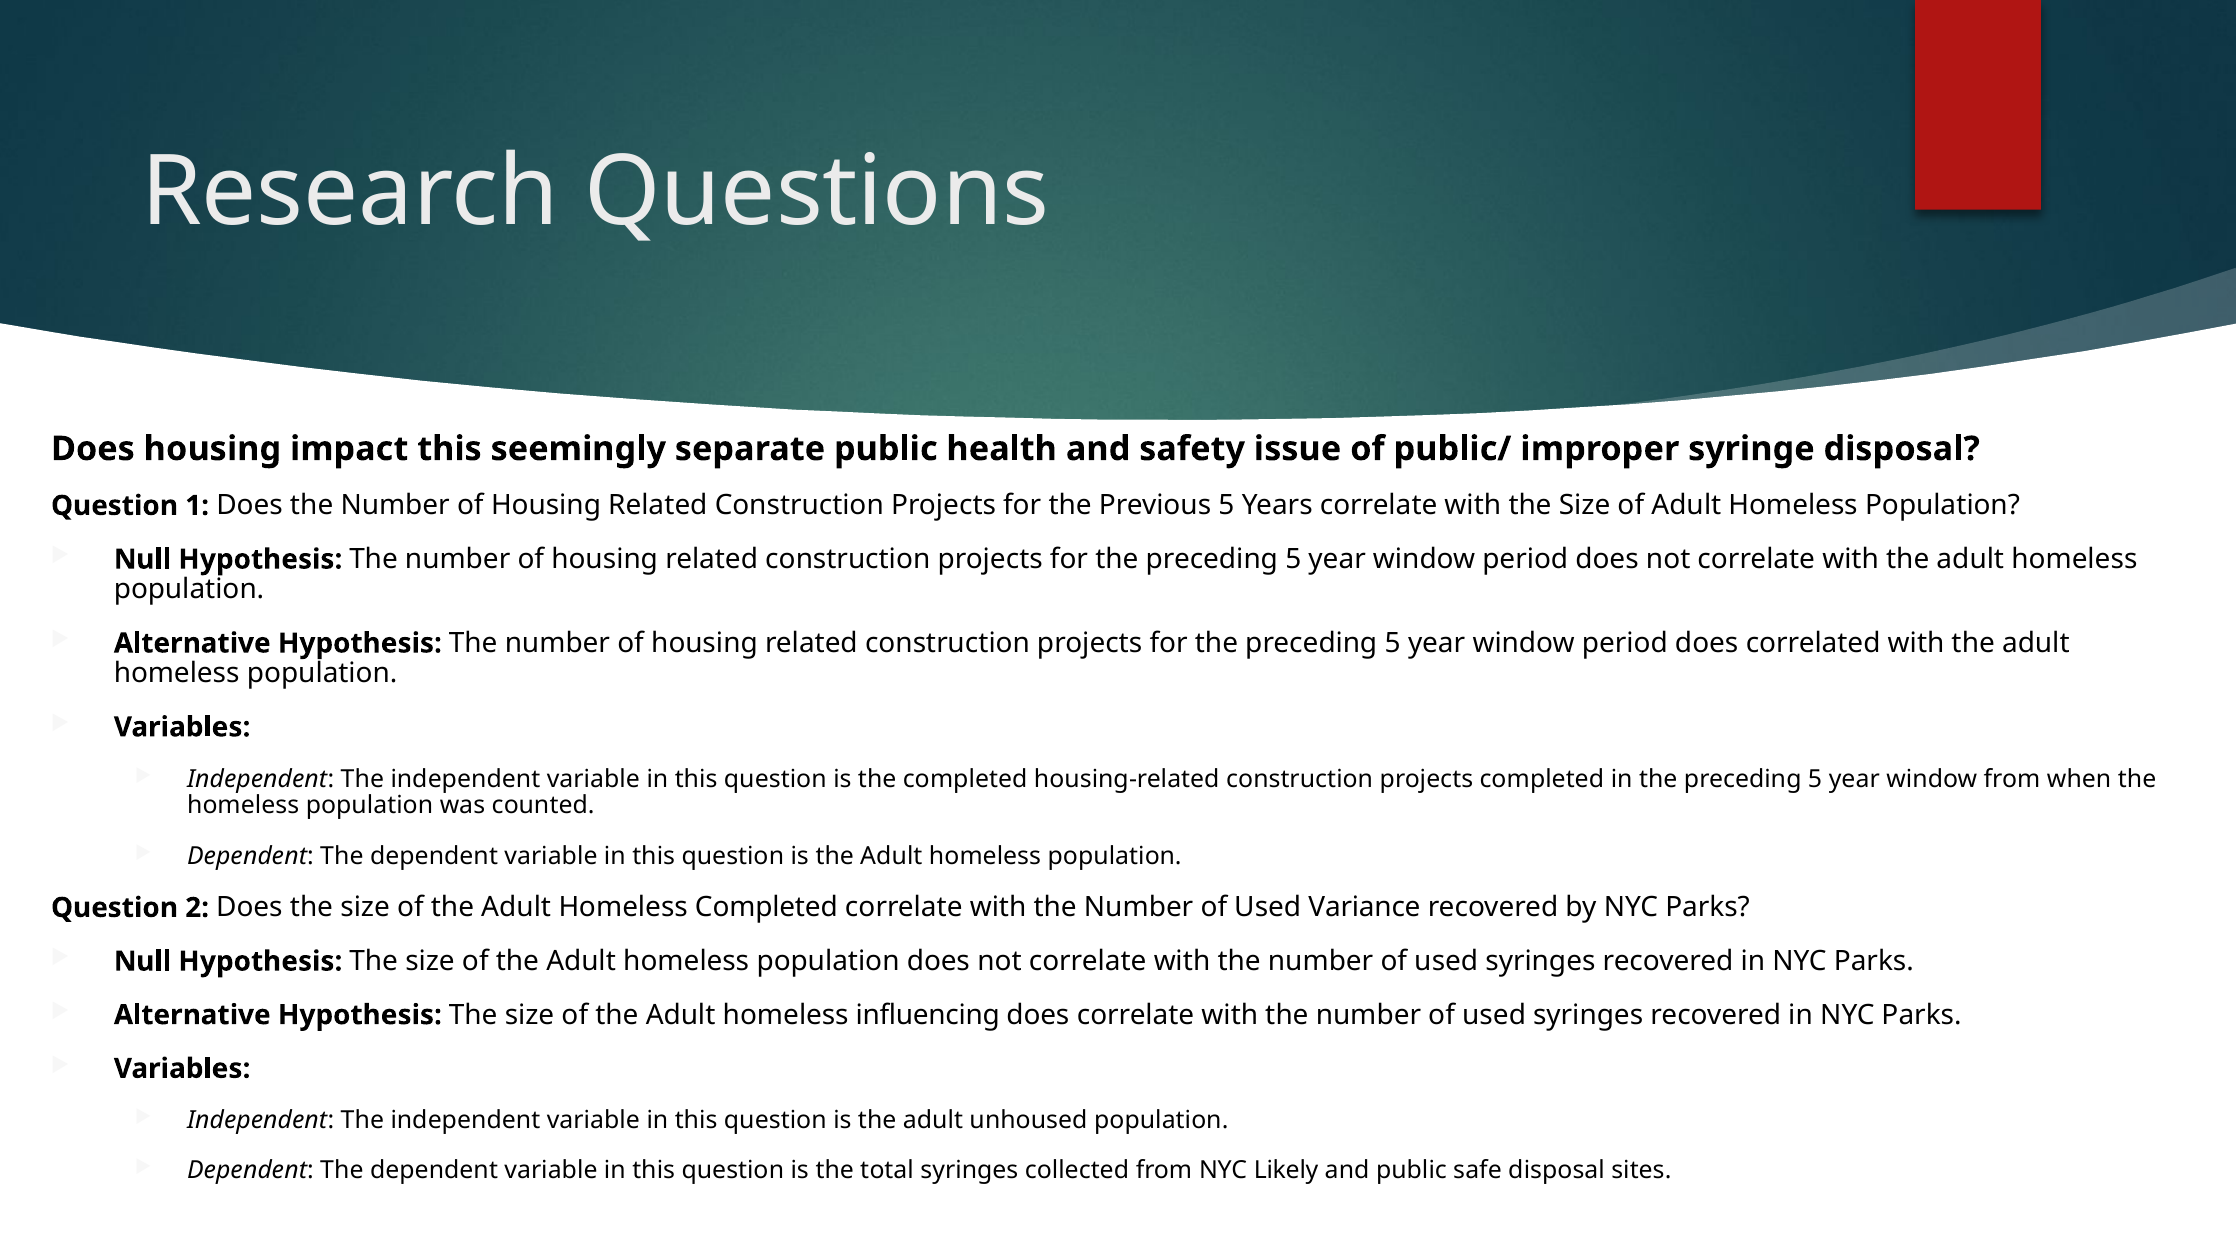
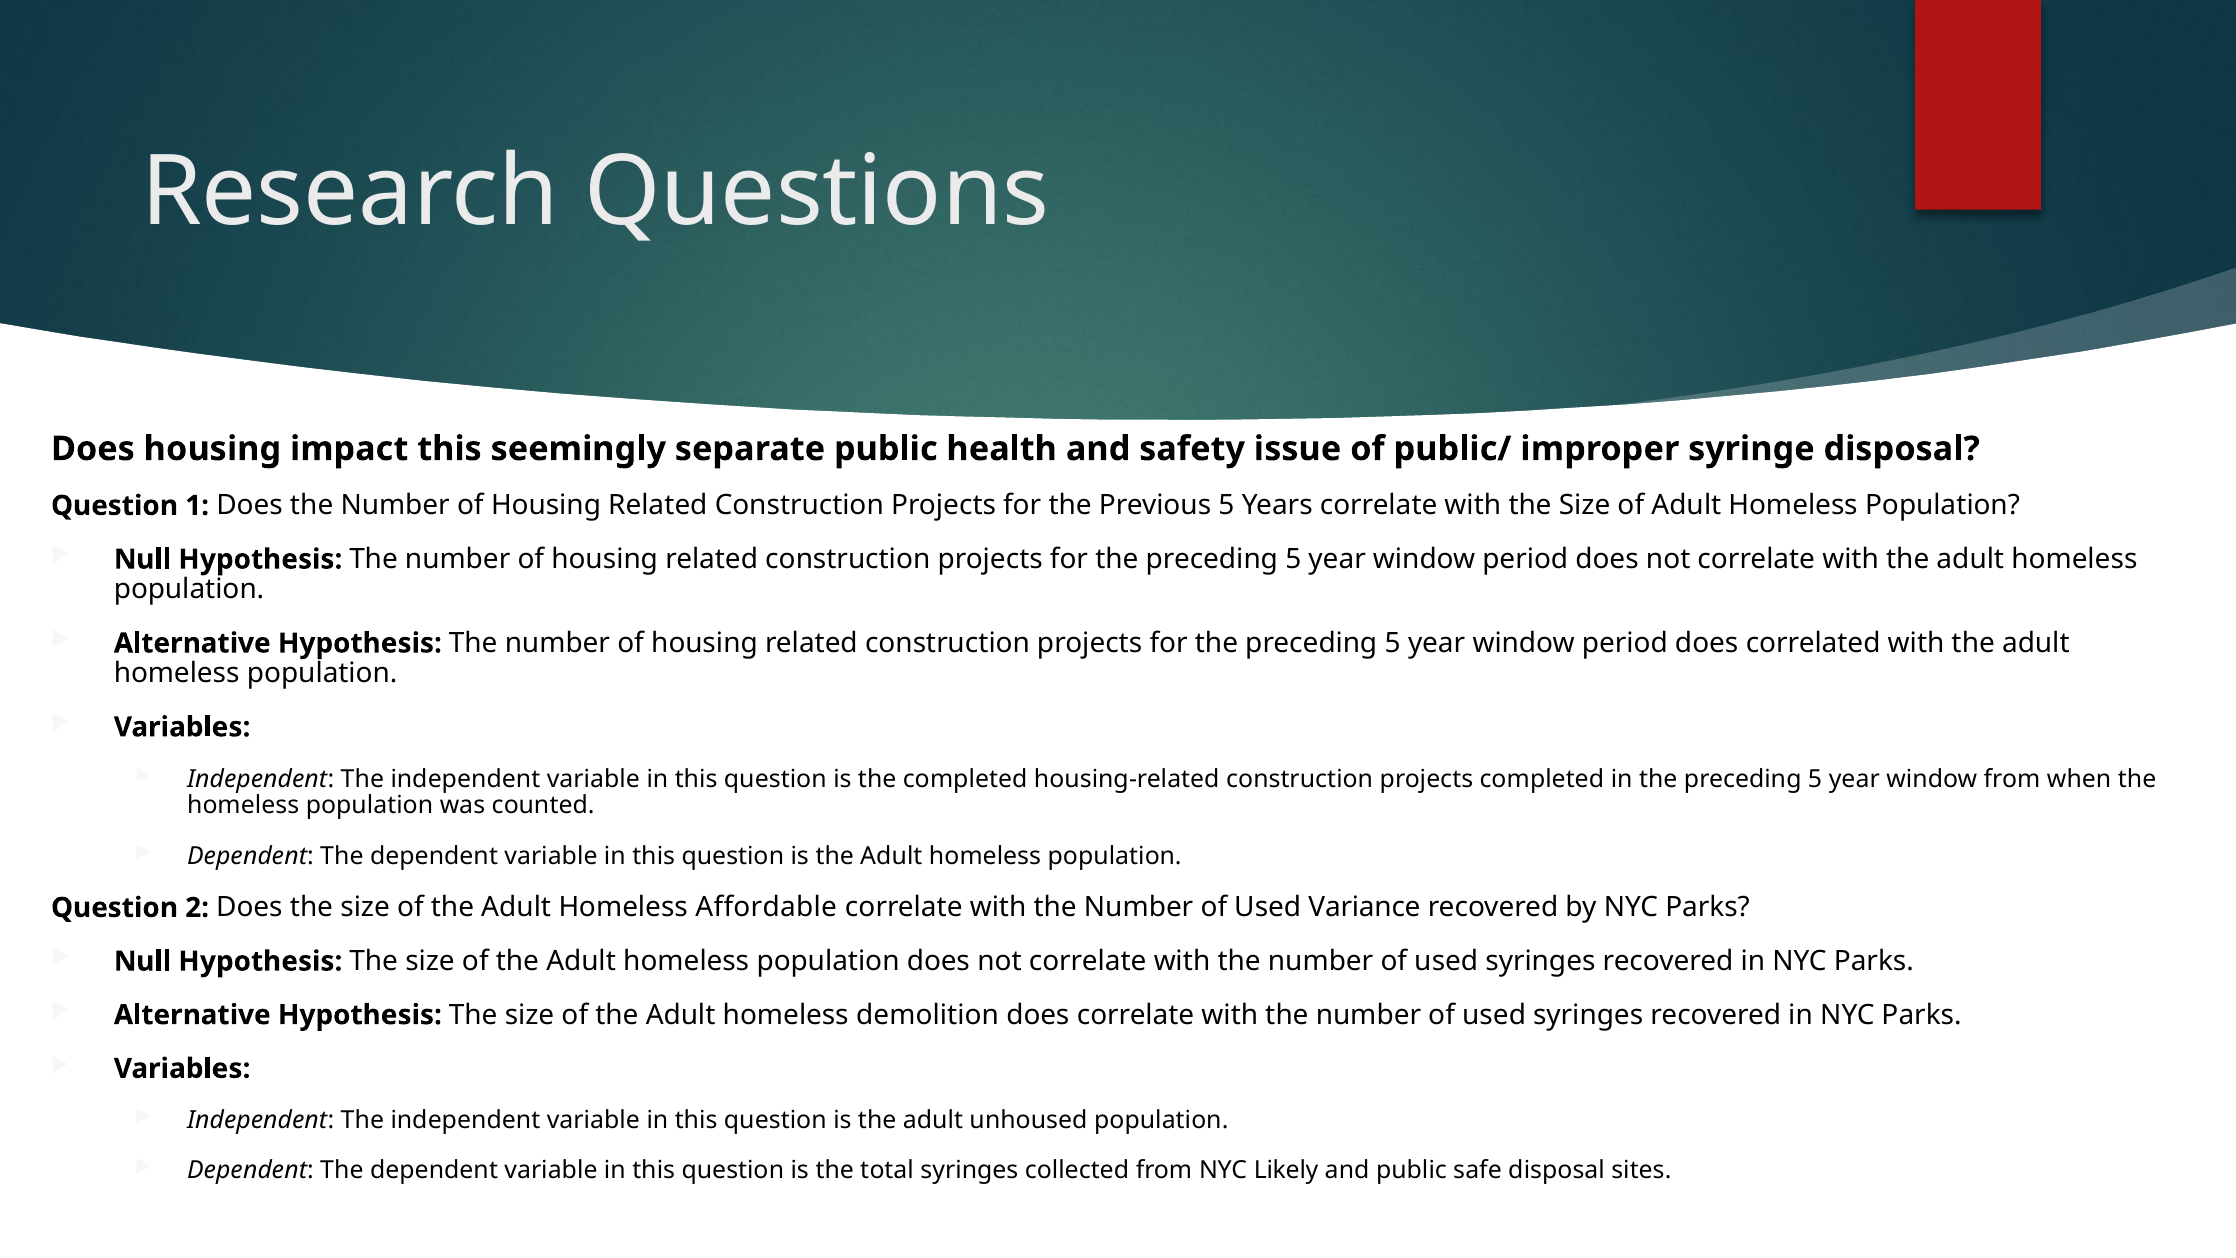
Homeless Completed: Completed -> Affordable
influencing: influencing -> demolition
